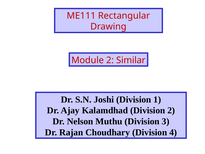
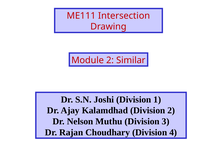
Rectangular: Rectangular -> Intersection
